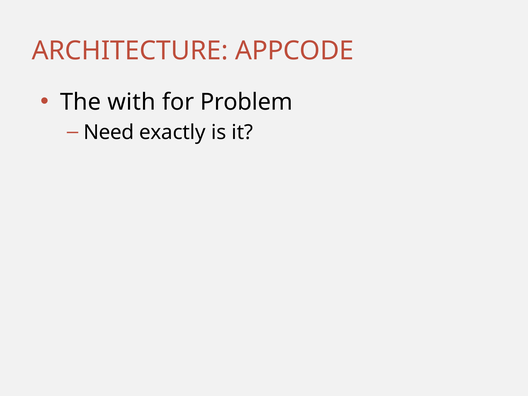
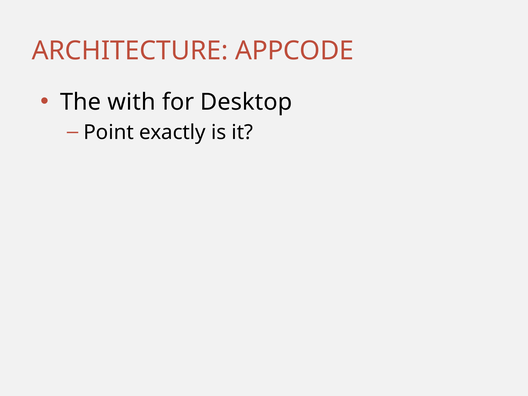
Problem: Problem -> Desktop
Need: Need -> Point
